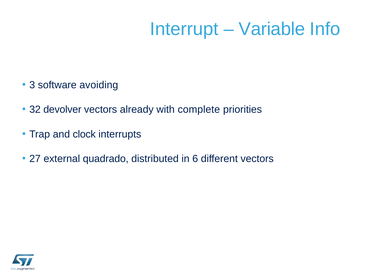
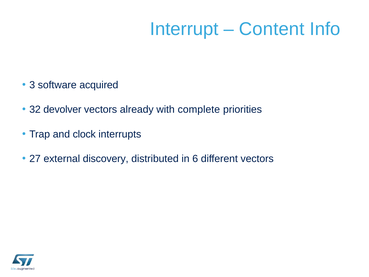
Variable: Variable -> Content
avoiding: avoiding -> acquired
quadrado: quadrado -> discovery
